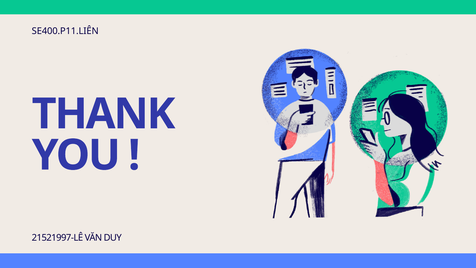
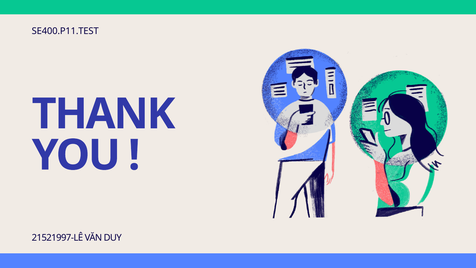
SE400.P11.LIÊN: SE400.P11.LIÊN -> SE400.P11.TEST
